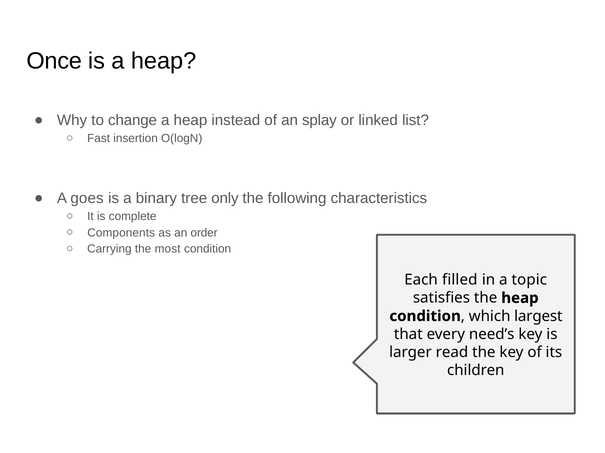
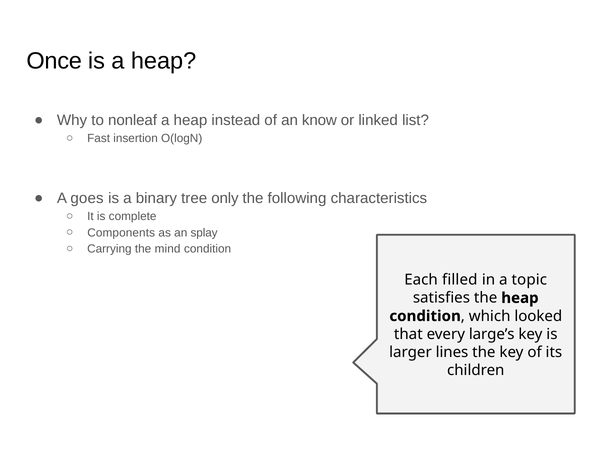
change: change -> nonleaf
splay: splay -> know
order: order -> splay
most: most -> mind
largest: largest -> looked
need’s: need’s -> large’s
read: read -> lines
